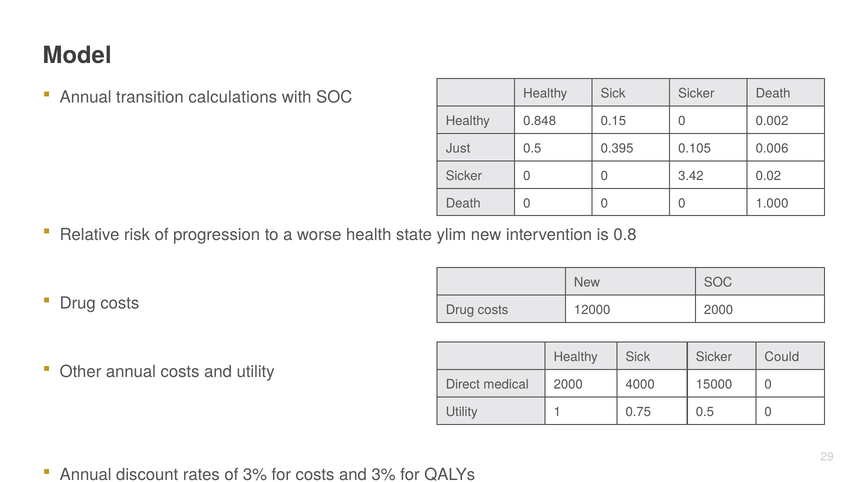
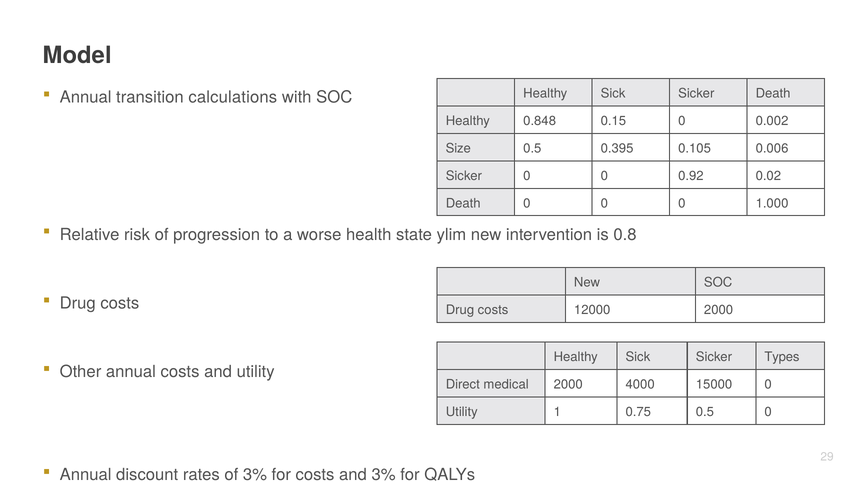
Just: Just -> Size
3.42: 3.42 -> 0.92
Could: Could -> Types
